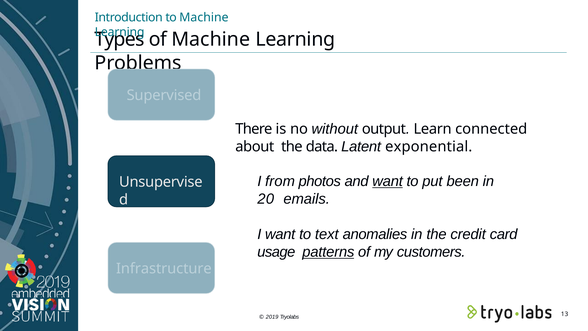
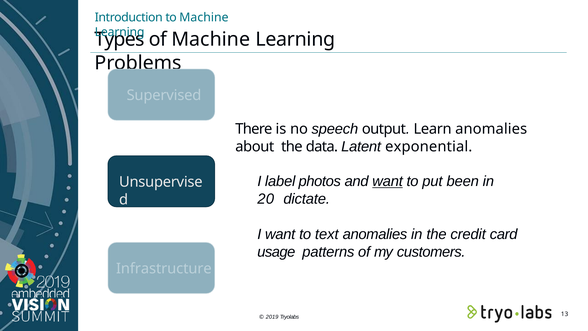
without: without -> speech
Learn connected: connected -> anomalies
from: from -> label
emails: emails -> dictate
patterns underline: present -> none
